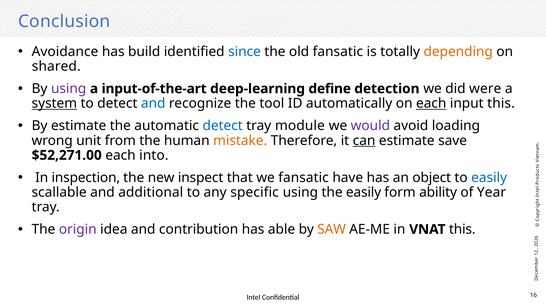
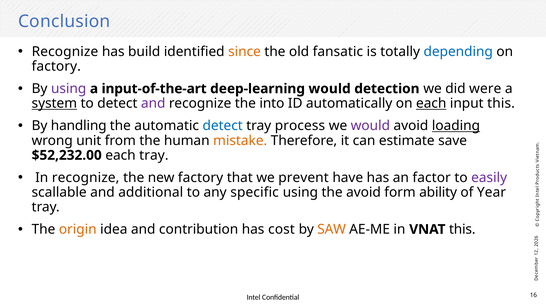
Avoidance at (65, 52): Avoidance -> Recognize
since colour: blue -> orange
depending colour: orange -> blue
shared at (56, 66): shared -> factory
deep-learning define: define -> would
and at (153, 103) colour: blue -> purple
tool: tool -> into
By estimate: estimate -> handling
module: module -> process
loading underline: none -> present
can underline: present -> none
$52,271.00: $52,271.00 -> $52,232.00
each into: into -> tray
In inspection: inspection -> recognize
new inspect: inspect -> factory
we fansatic: fansatic -> prevent
object: object -> factor
easily at (489, 178) colour: blue -> purple
the easily: easily -> avoid
origin colour: purple -> orange
able: able -> cost
